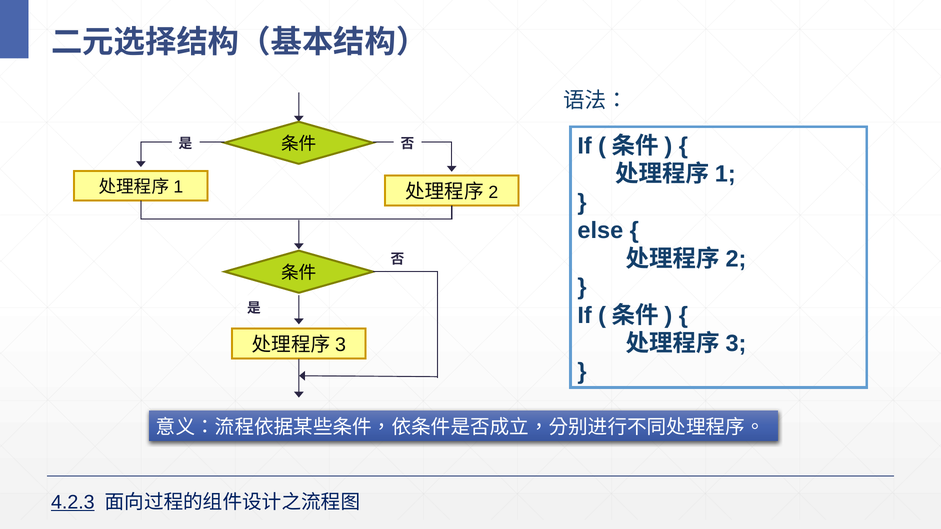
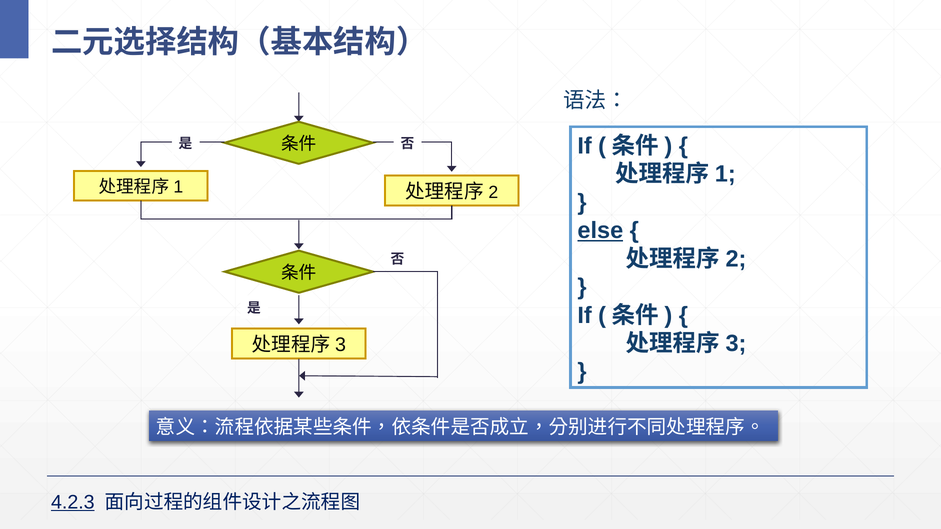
else underline: none -> present
